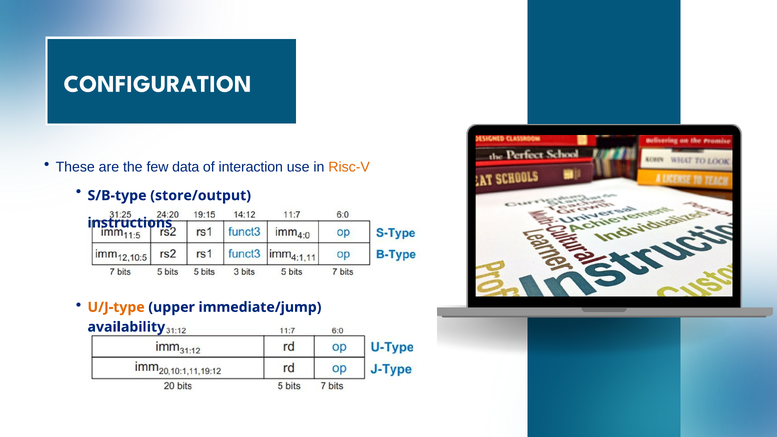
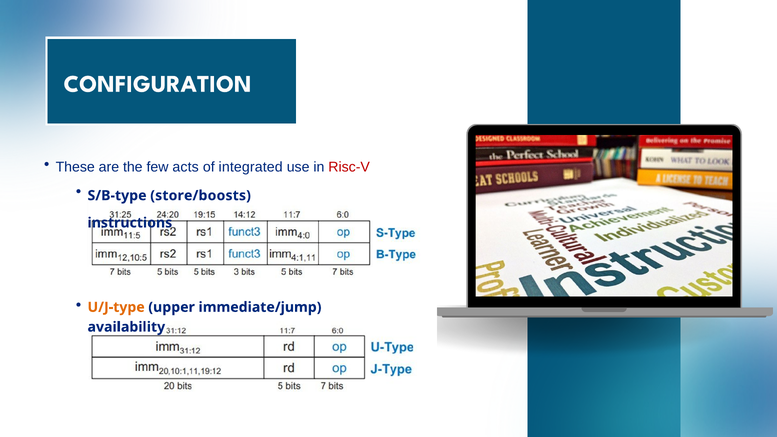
data: data -> acts
interaction: interaction -> integrated
Risc-V colour: orange -> red
store/output: store/output -> store/boosts
